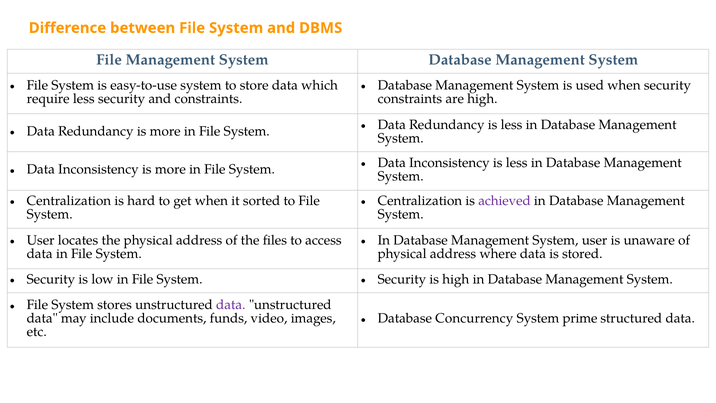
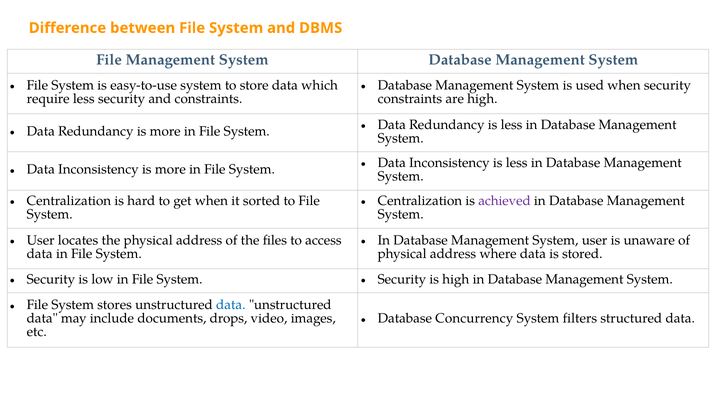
data at (231, 305) colour: purple -> blue
prime: prime -> filters
funds: funds -> drops
